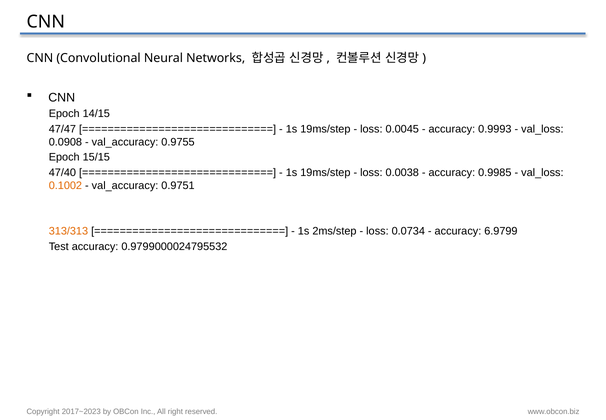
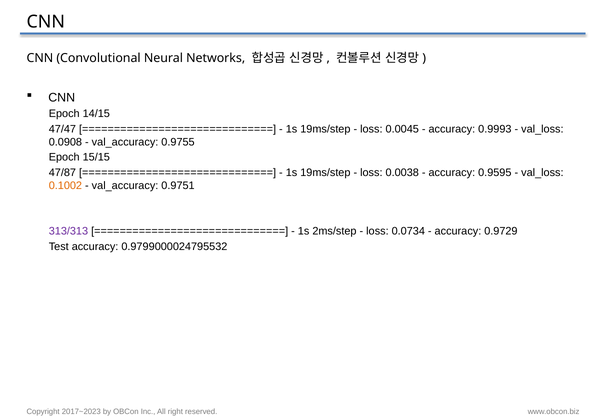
47/40: 47/40 -> 47/87
0.9985: 0.9985 -> 0.9595
313/313 colour: orange -> purple
6.9799: 6.9799 -> 0.9729
